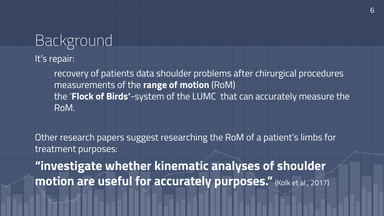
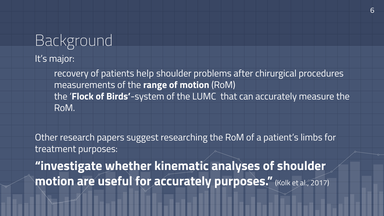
repair: repair -> major
data: data -> help
